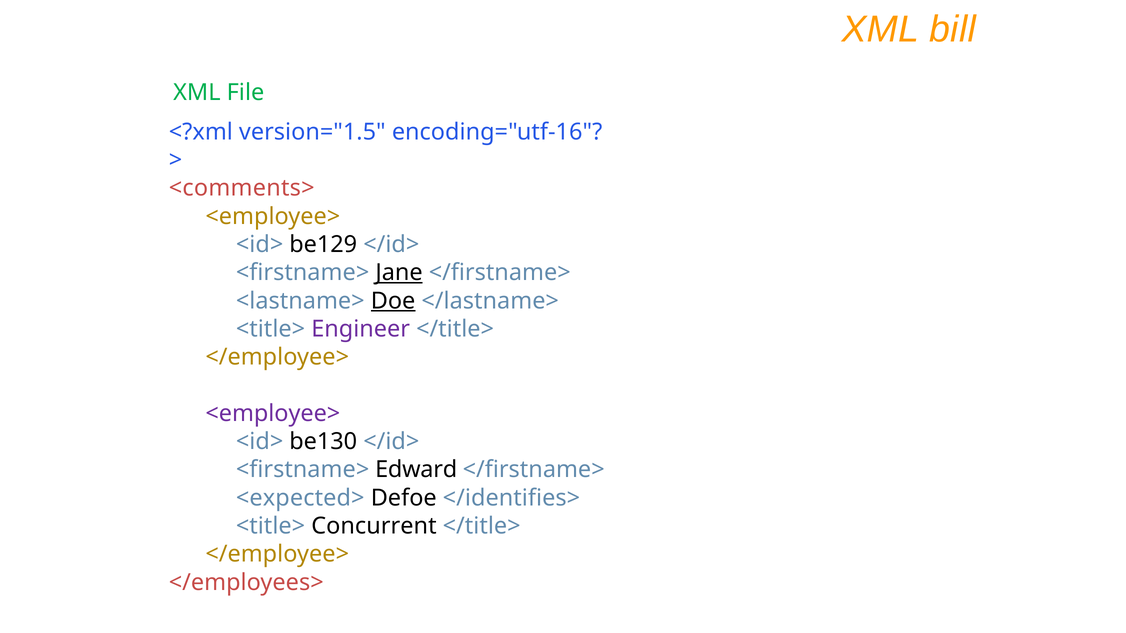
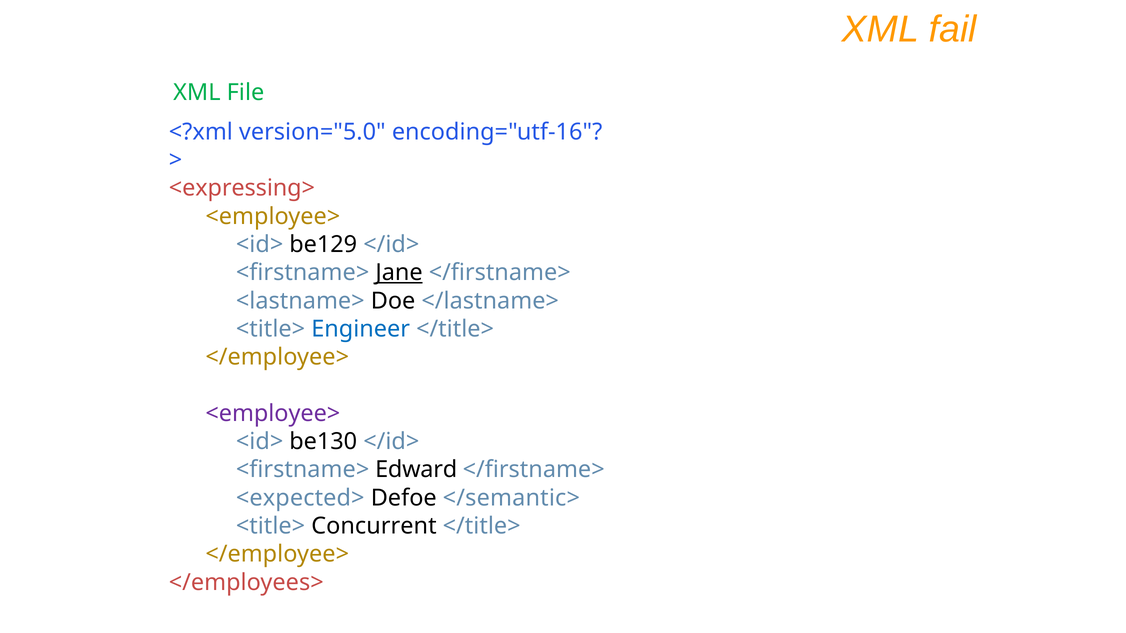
bill: bill -> fail
version="1.5: version="1.5 -> version="5.0
<comments>: <comments> -> <expressing>
Doe underline: present -> none
Engineer colour: purple -> blue
</identifies>: </identifies> -> </semantic>
